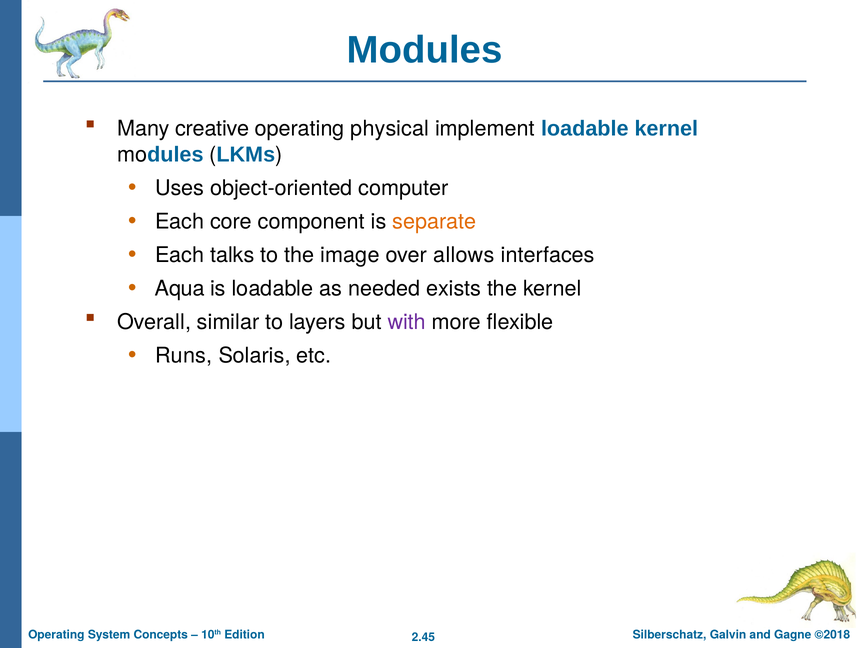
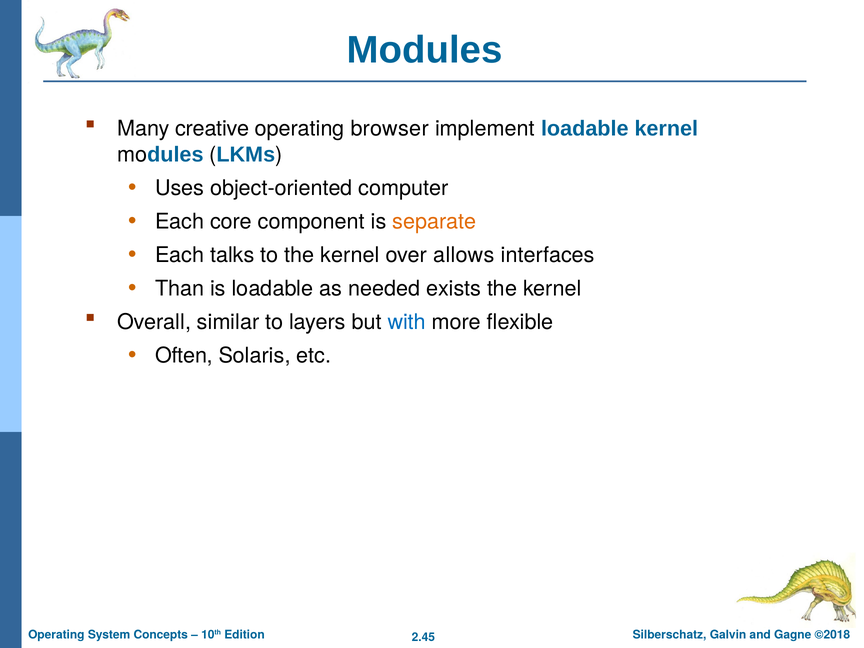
physical: physical -> browser
to the image: image -> kernel
Aqua: Aqua -> Than
with colour: purple -> blue
Runs: Runs -> Often
